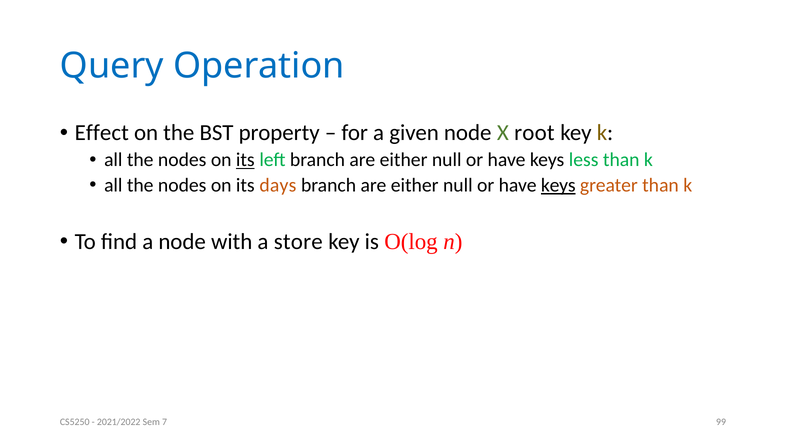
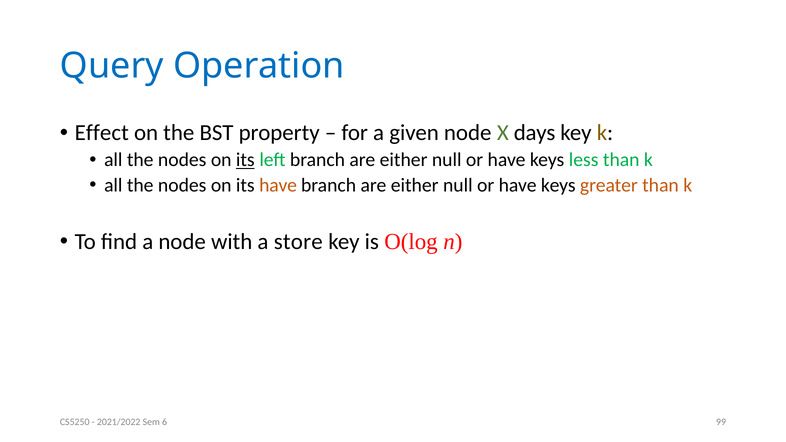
root: root -> days
its days: days -> have
keys at (558, 185) underline: present -> none
7: 7 -> 6
